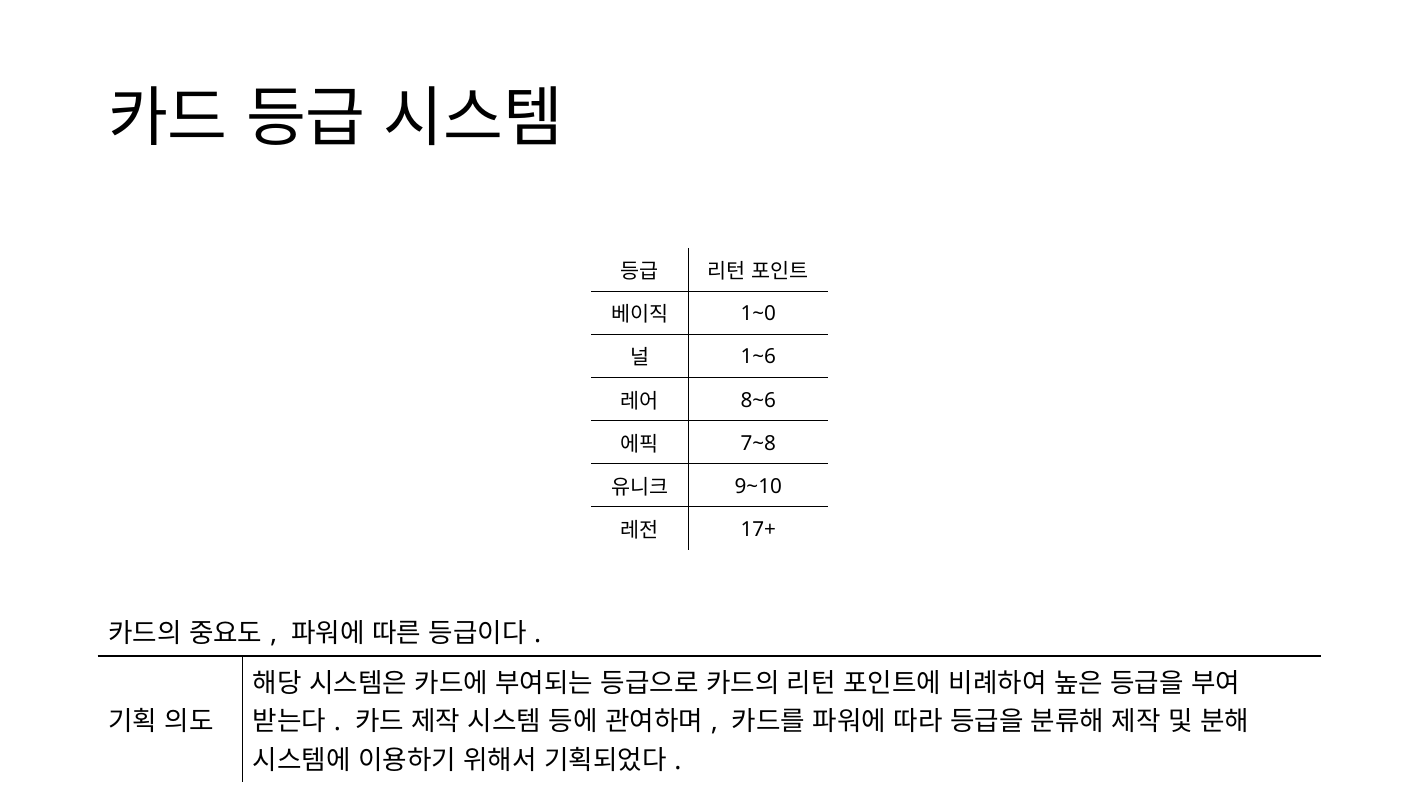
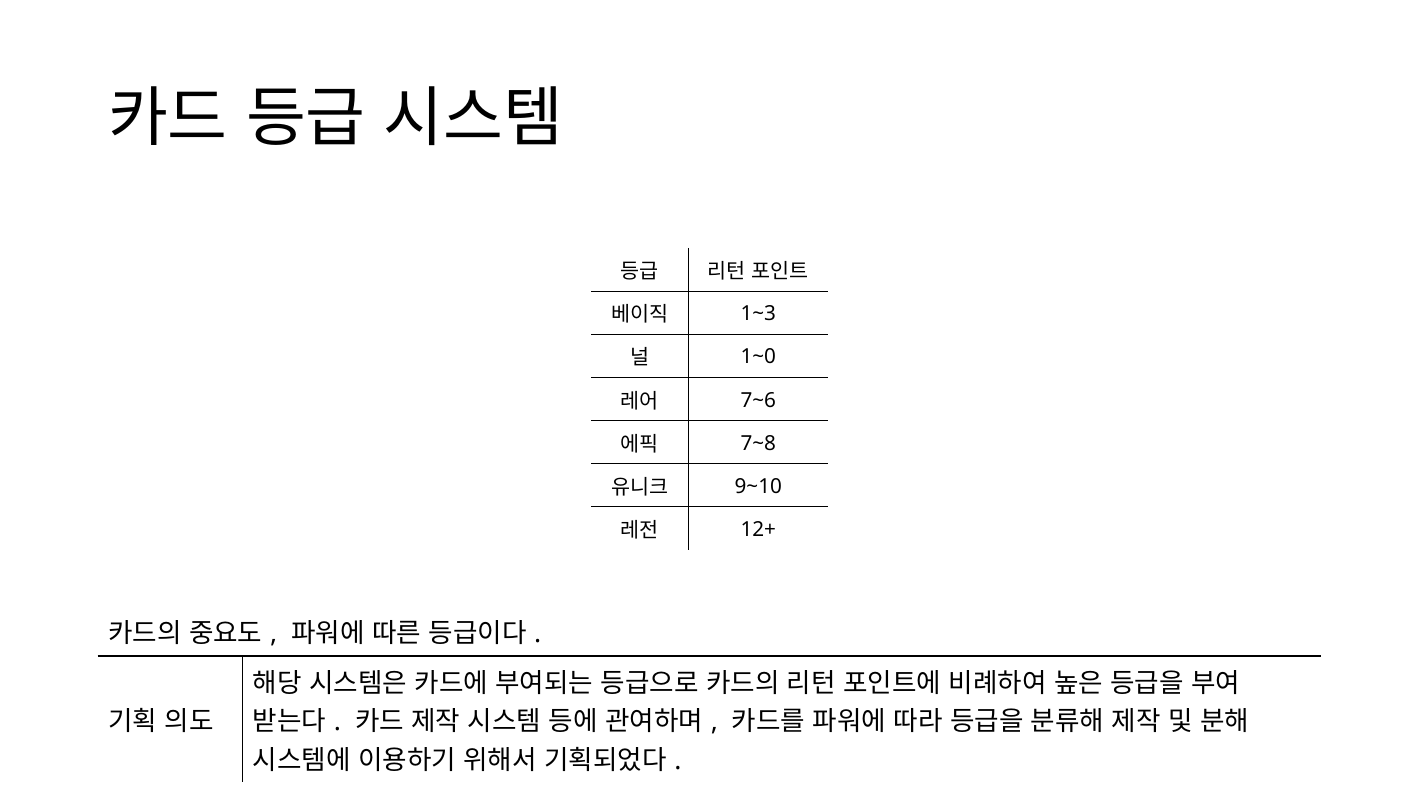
1~0: 1~0 -> 1~3
1~6: 1~6 -> 1~0
8~6: 8~6 -> 7~6
17+: 17+ -> 12+
